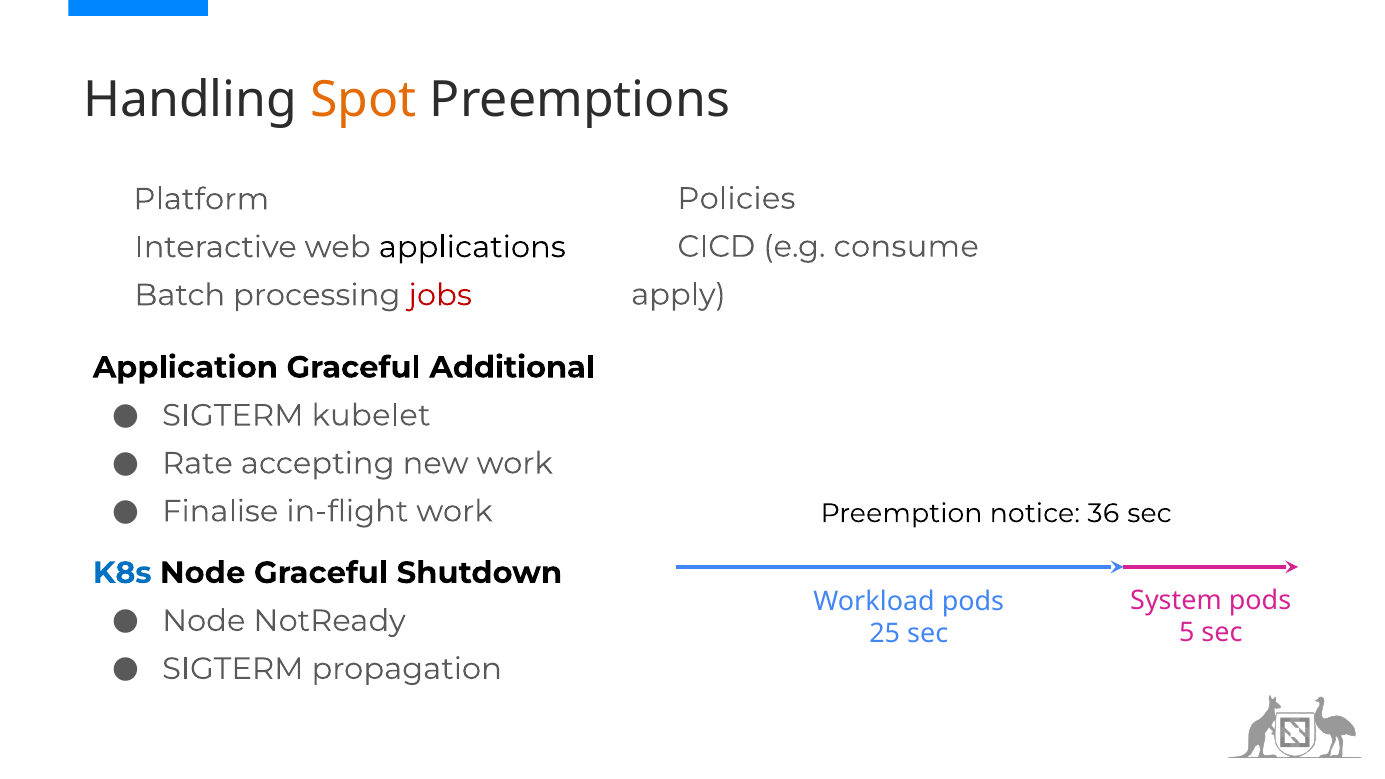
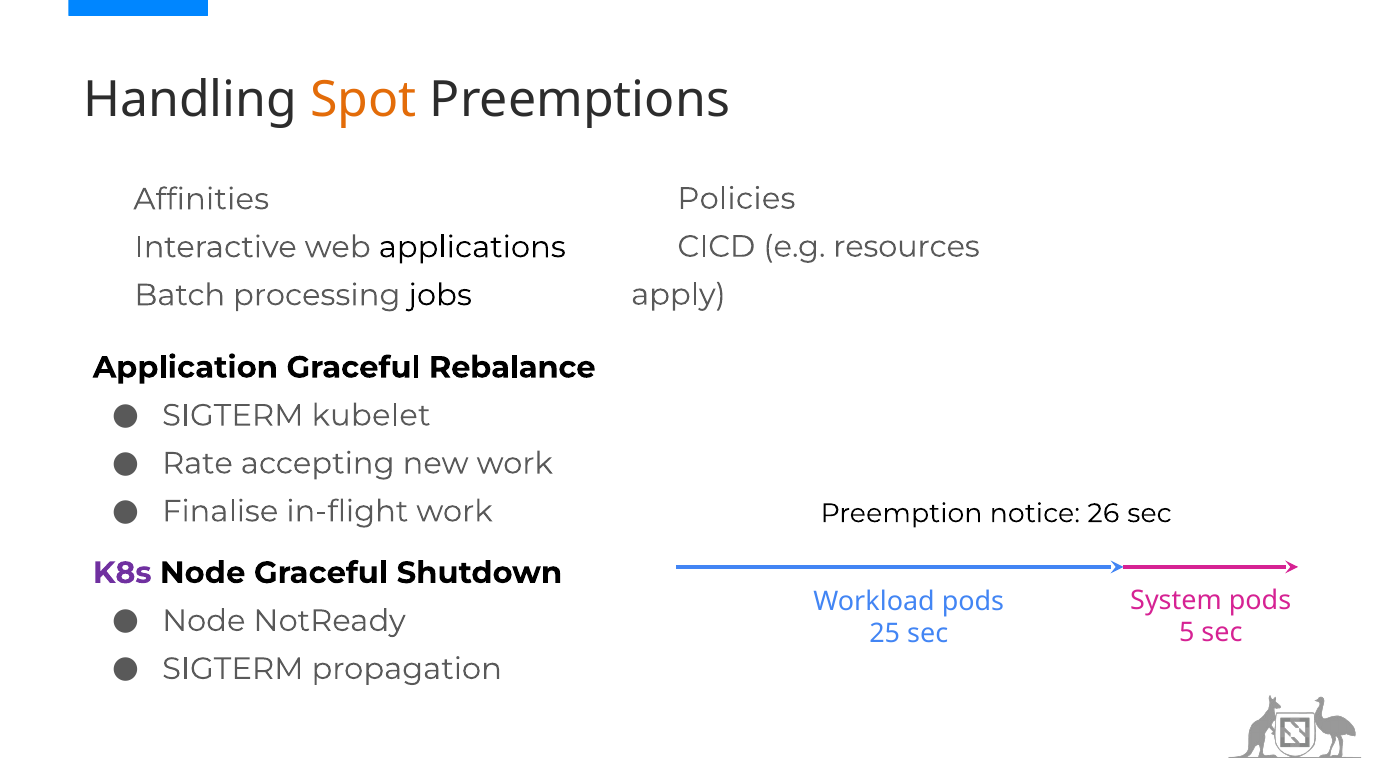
Platform: Platform -> Affinities
consume: consume -> resources
jobs colour: red -> black
Additional: Additional -> Rebalance
36: 36 -> 26
K8s colour: blue -> purple
